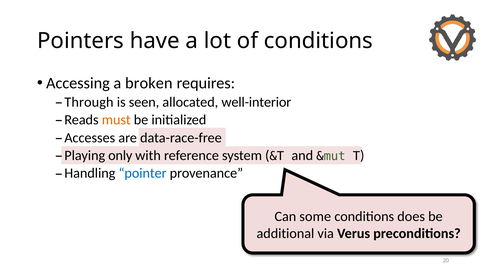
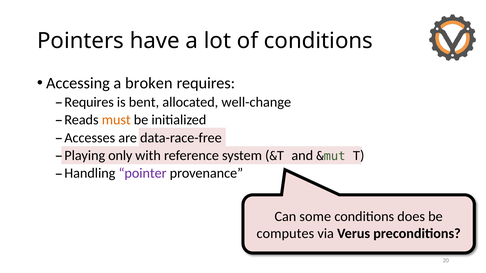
Through at (89, 102): Through -> Requires
seen: seen -> bent
well-interior: well-interior -> well-change
pointer colour: blue -> purple
additional: additional -> computes
